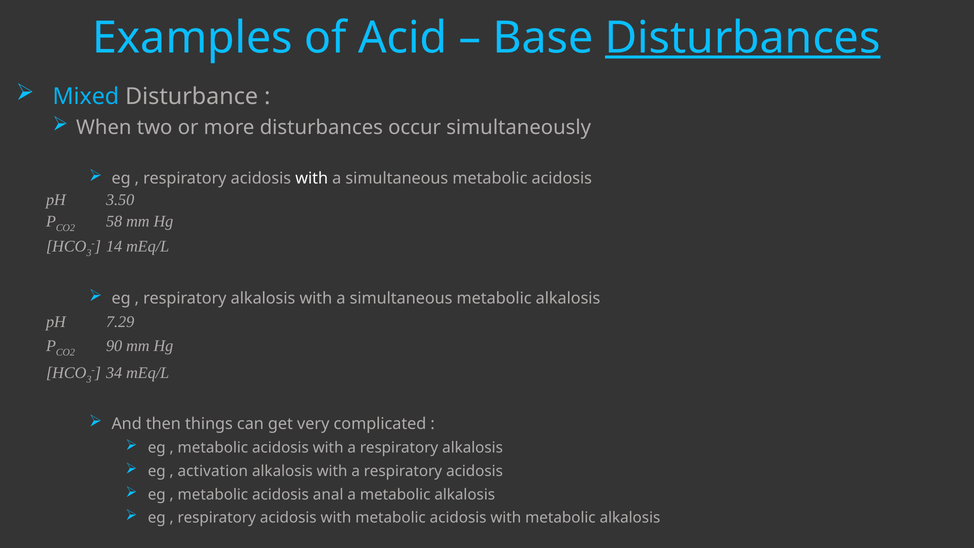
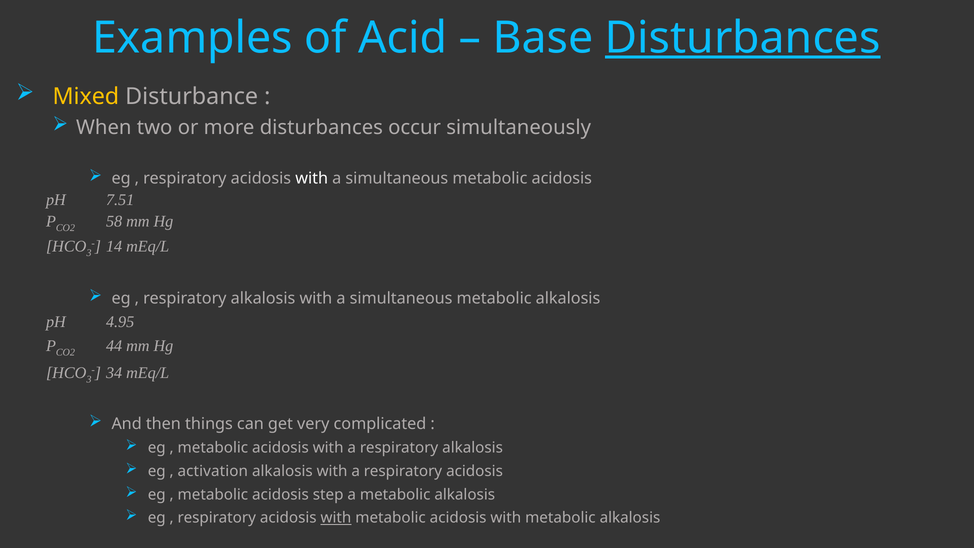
Mixed colour: light blue -> yellow
3.50: 3.50 -> 7.51
7.29: 7.29 -> 4.95
90: 90 -> 44
anal: anal -> step
with at (336, 518) underline: none -> present
